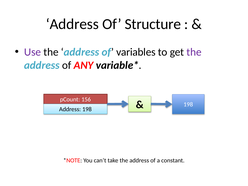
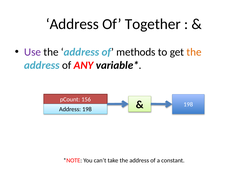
Structure: Structure -> Together
variables: variables -> methods
the at (194, 52) colour: purple -> orange
